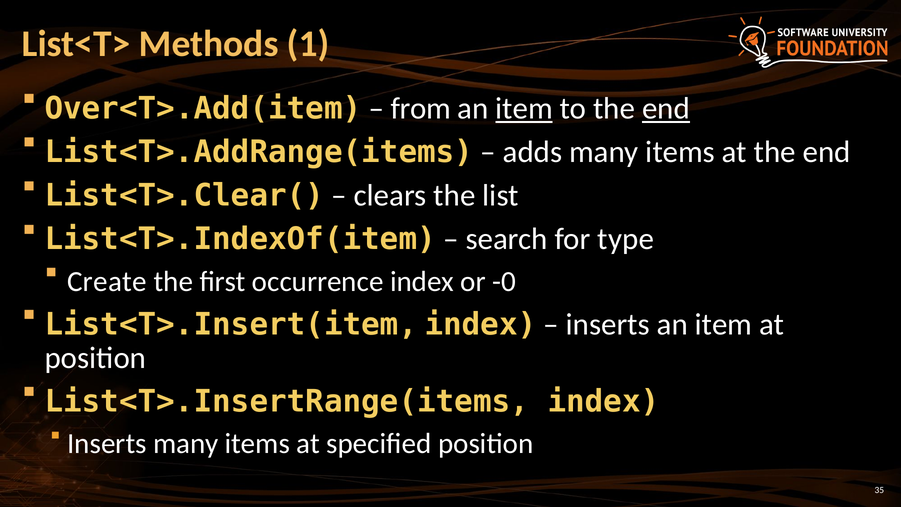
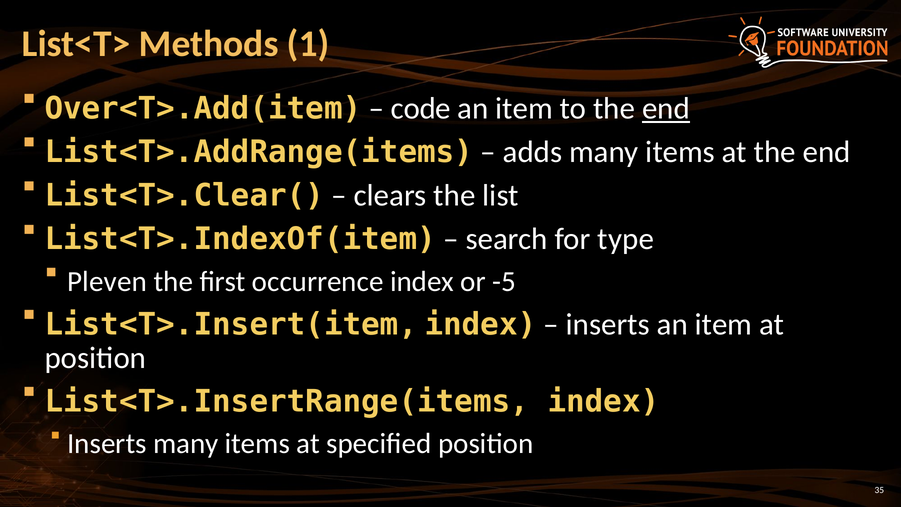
from: from -> code
item at (524, 109) underline: present -> none
Create: Create -> Pleven
-0: -0 -> -5
